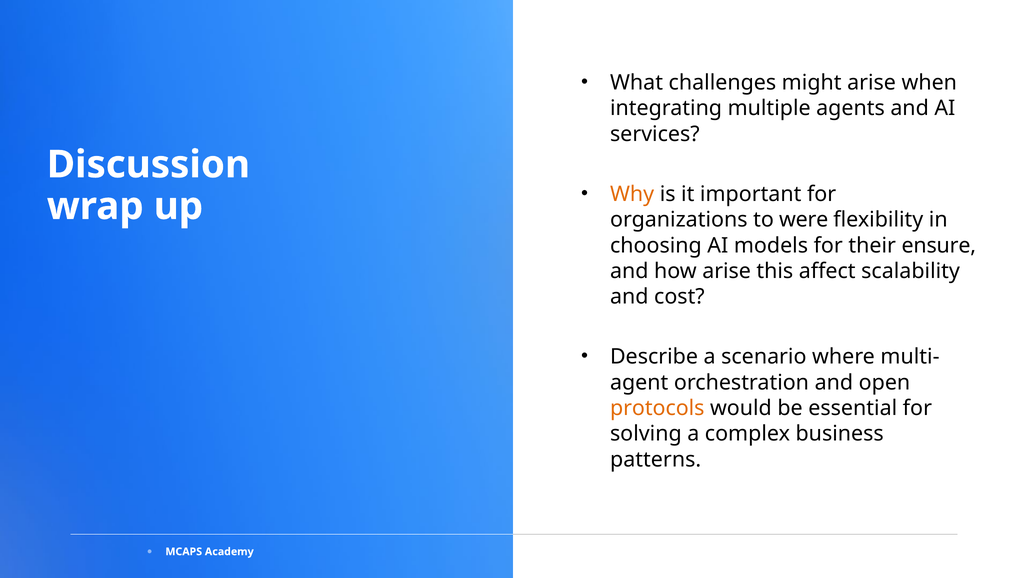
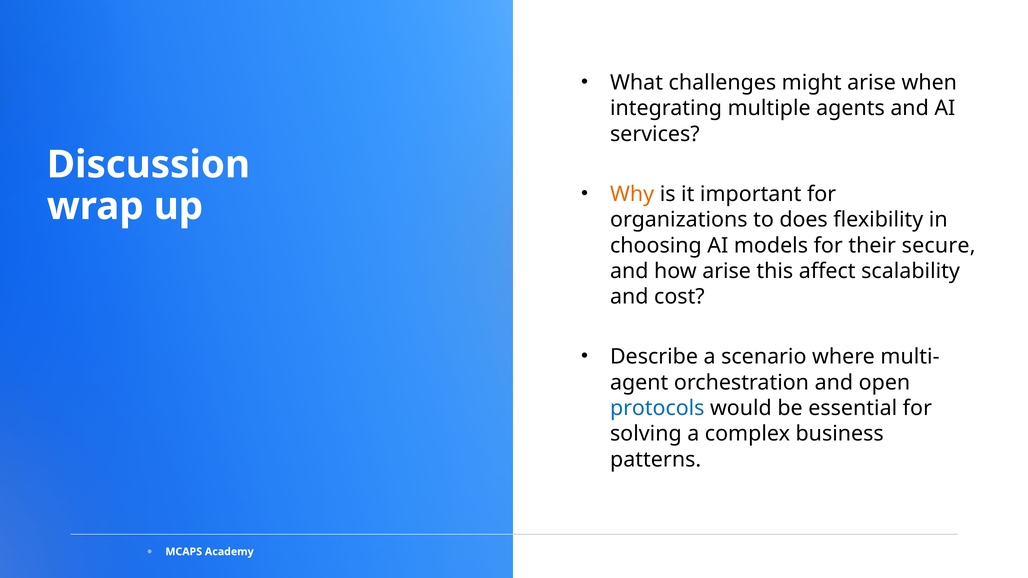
were: were -> does
ensure: ensure -> secure
protocols colour: orange -> blue
